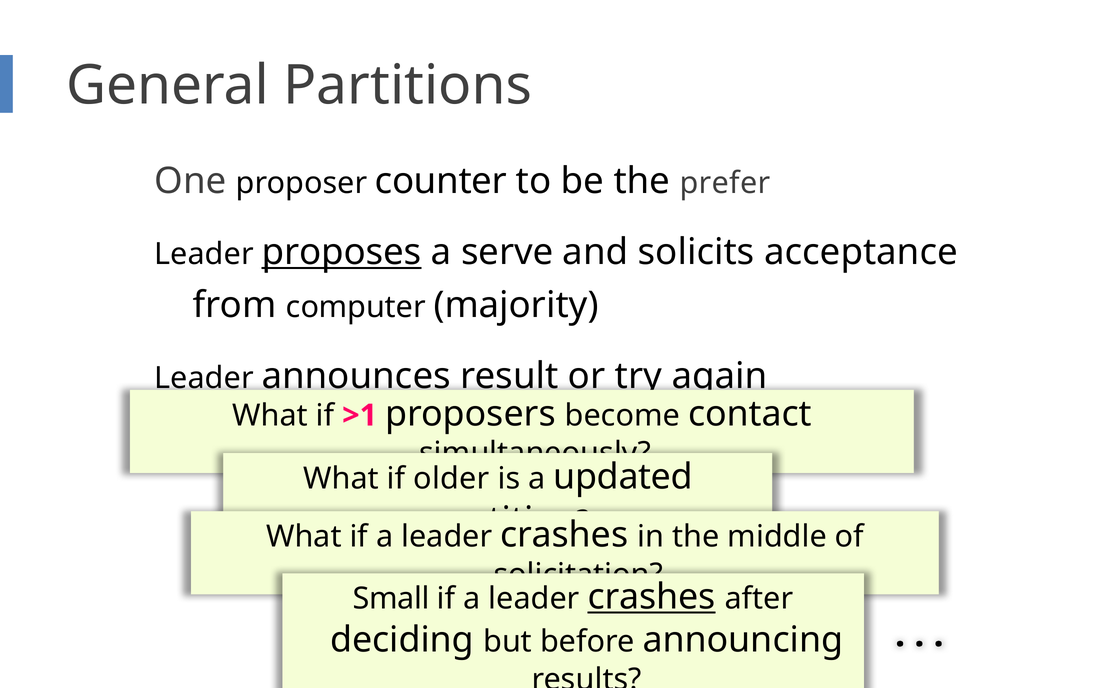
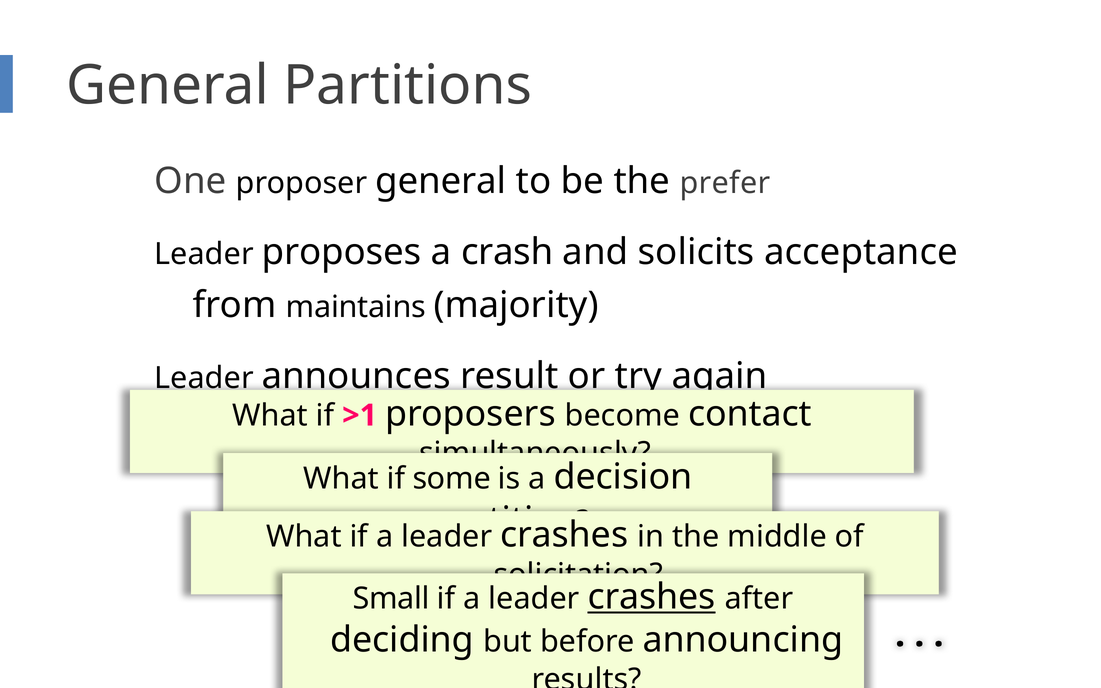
proposer counter: counter -> general
proposes underline: present -> none
serve: serve -> crash
computer: computer -> maintains
older: older -> some
updated: updated -> decision
